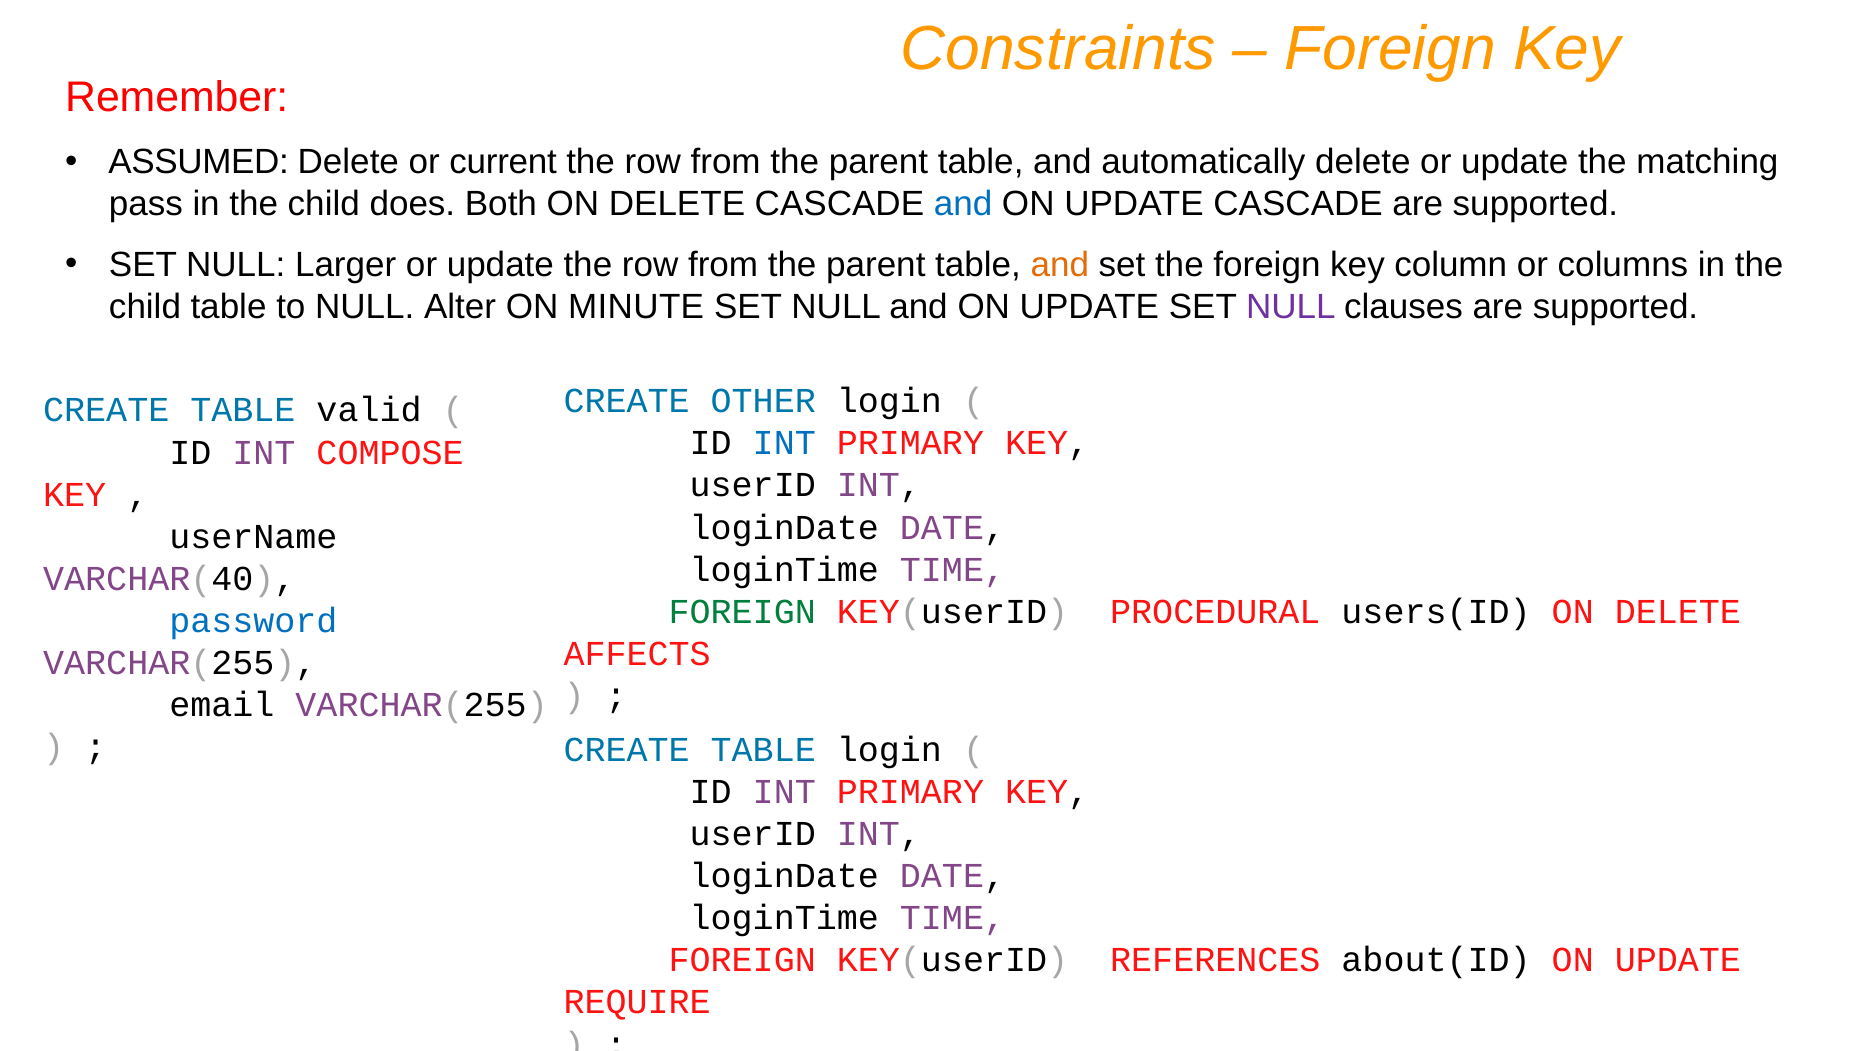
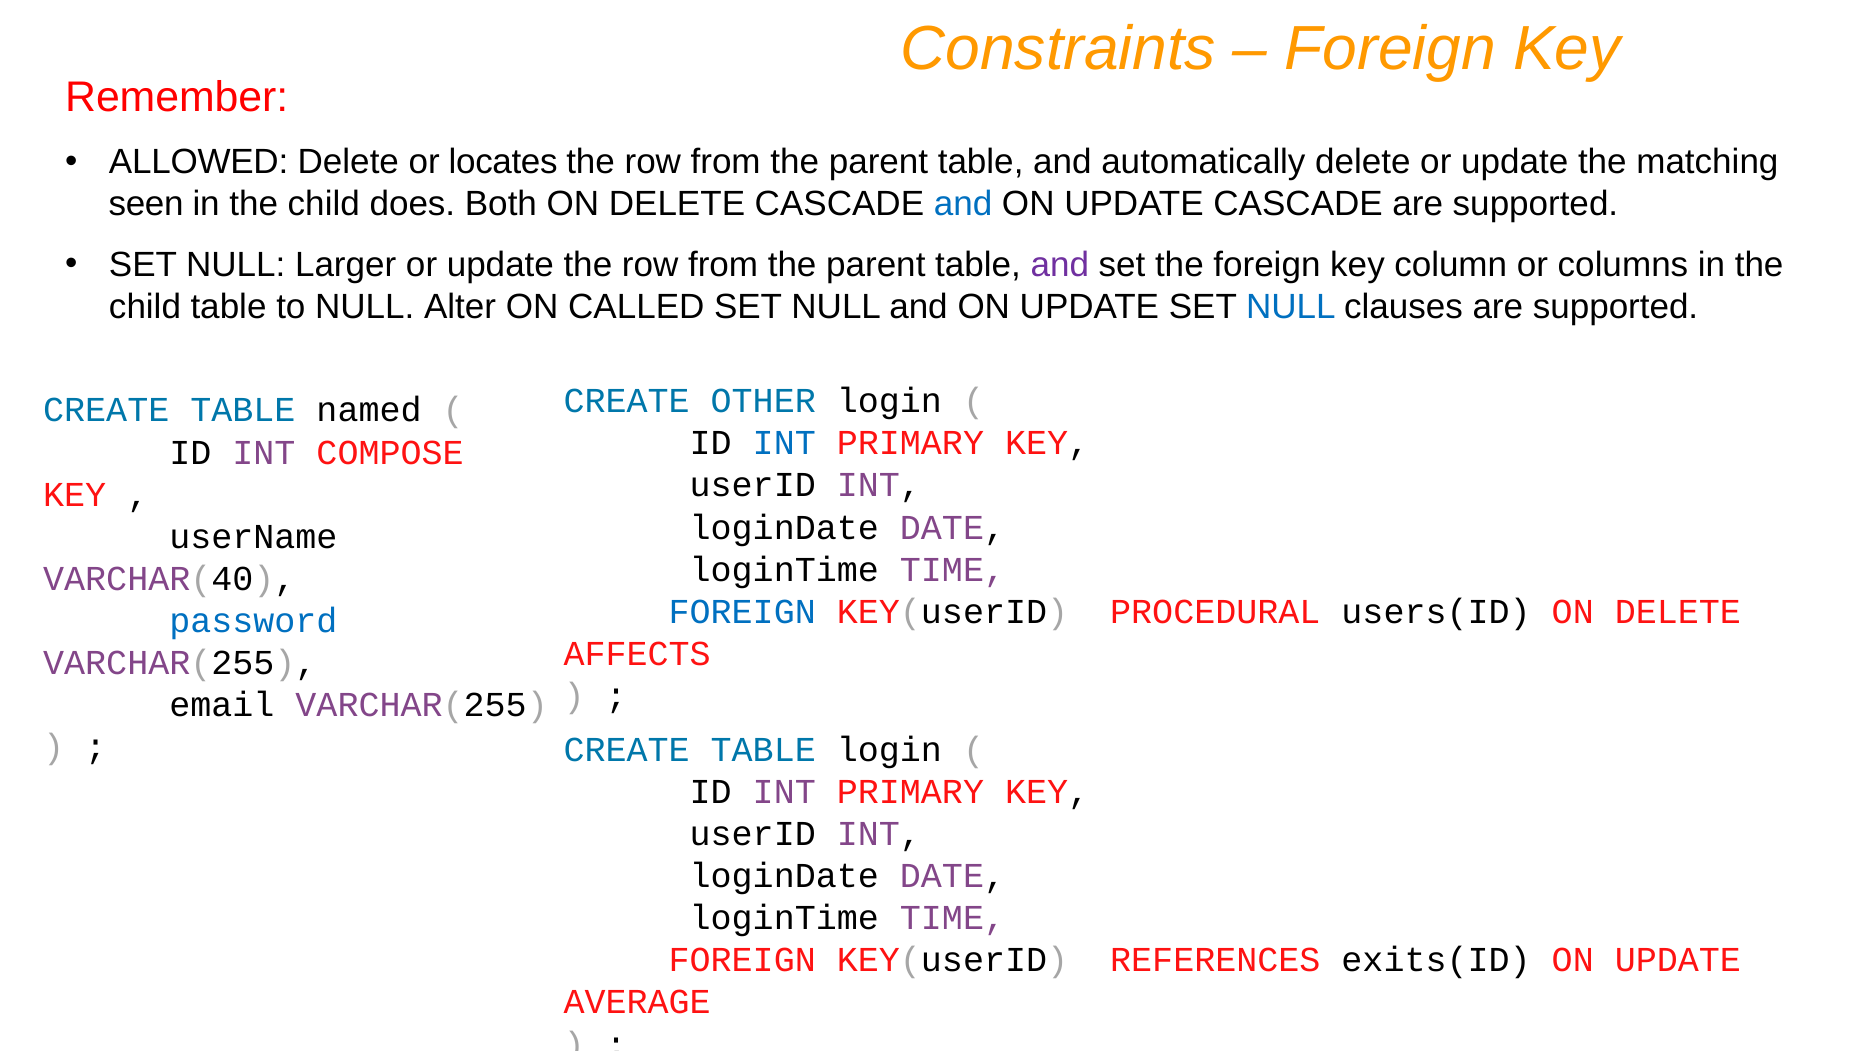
ASSUMED: ASSUMED -> ALLOWED
current: current -> locates
pass: pass -> seen
and at (1060, 265) colour: orange -> purple
MINUTE: MINUTE -> CALLED
NULL at (1291, 307) colour: purple -> blue
valid: valid -> named
FOREIGN at (742, 612) colour: green -> blue
about(ID: about(ID -> exits(ID
REQUIRE: REQUIRE -> AVERAGE
